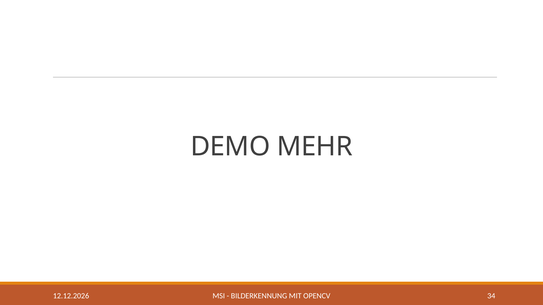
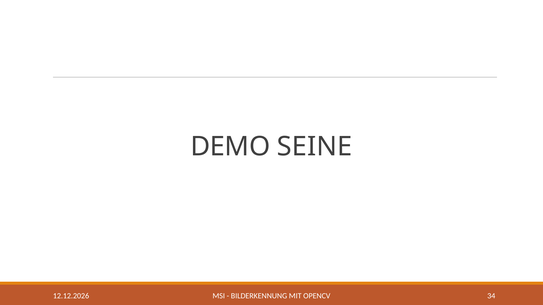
MEHR: MEHR -> SEINE
